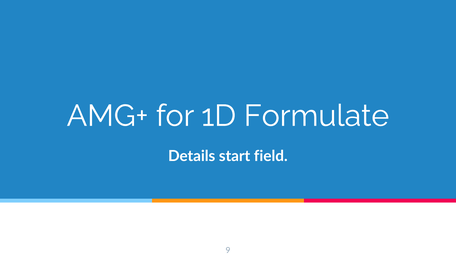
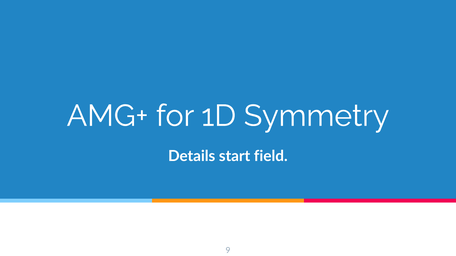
Formulate: Formulate -> Symmetry
